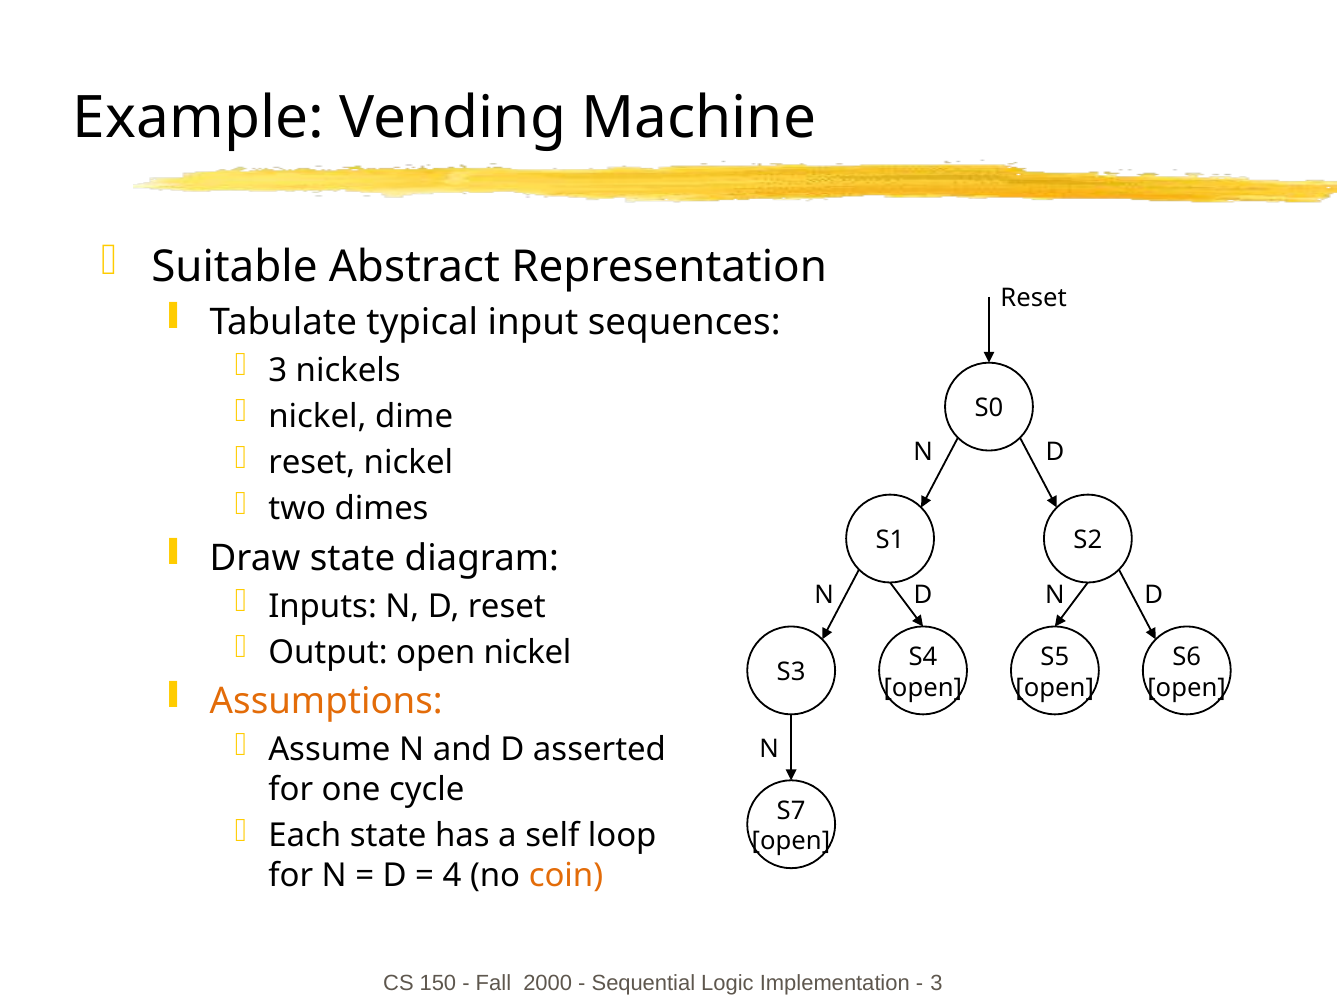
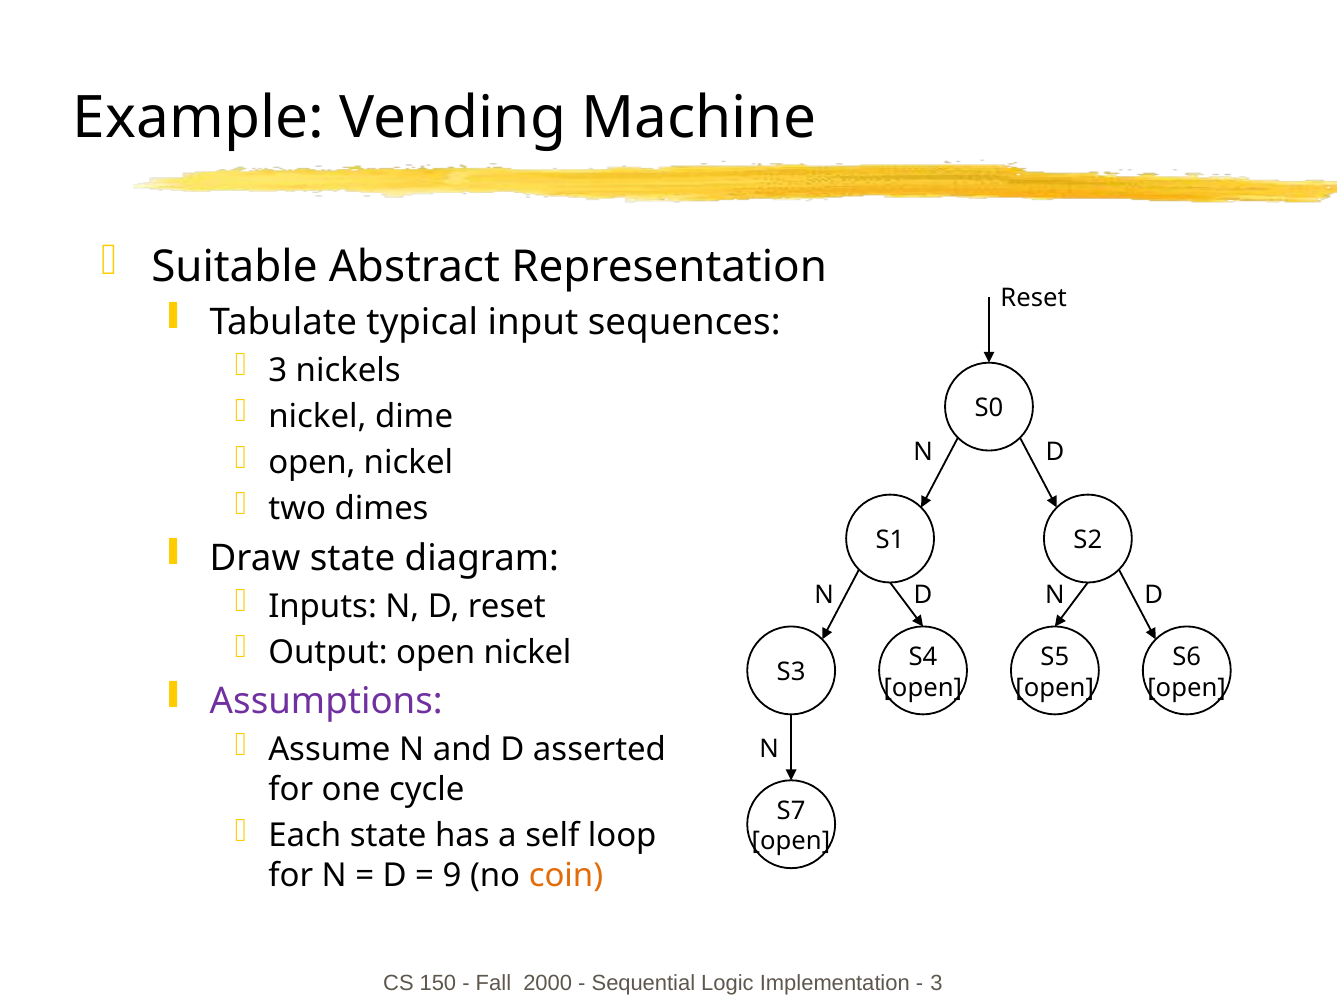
reset at (312, 462): reset -> open
Assumptions colour: orange -> purple
4: 4 -> 9
